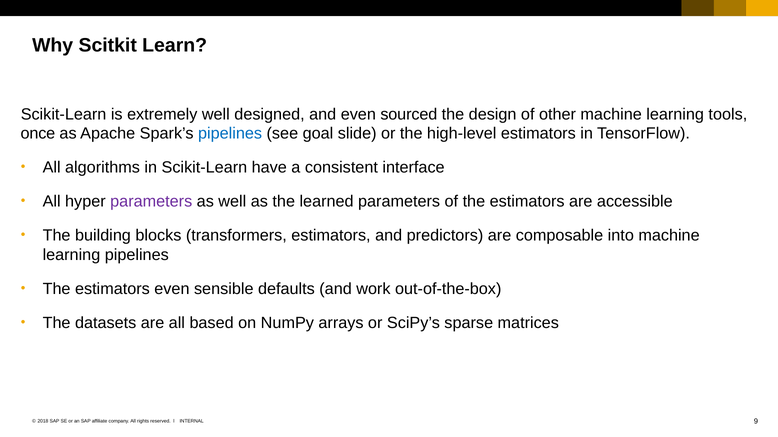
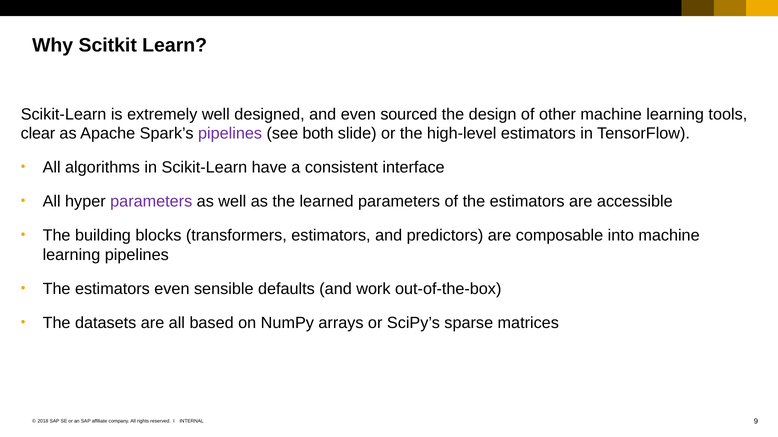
once: once -> clear
pipelines at (230, 134) colour: blue -> purple
goal: goal -> both
